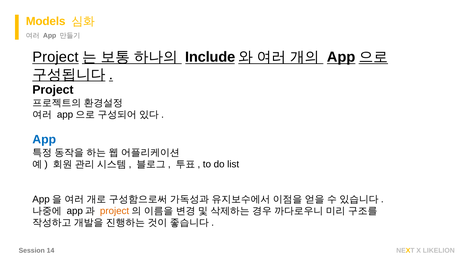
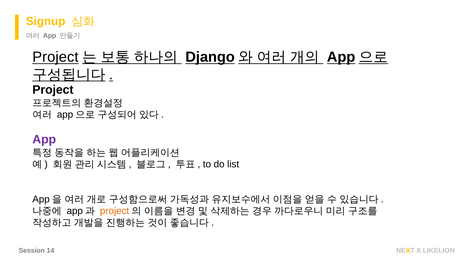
Models: Models -> Signup
Include: Include -> Django
App at (44, 139) colour: blue -> purple
